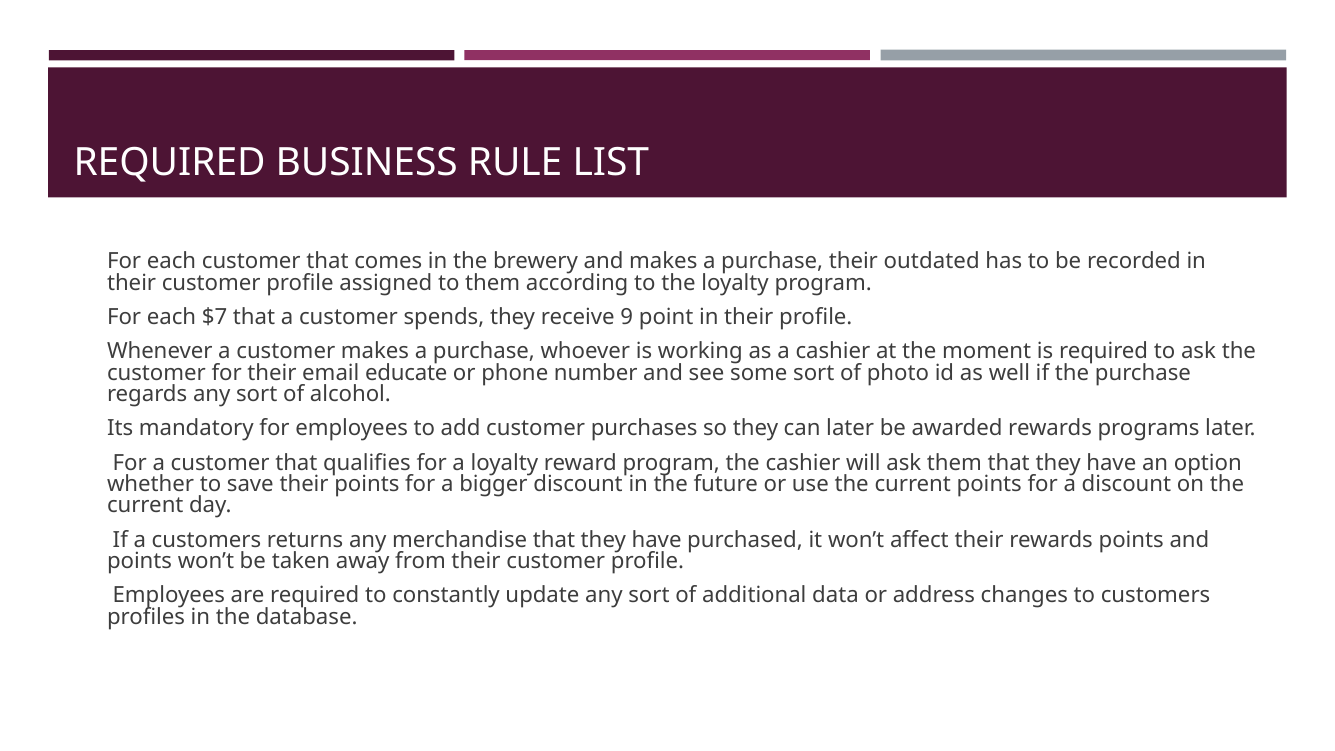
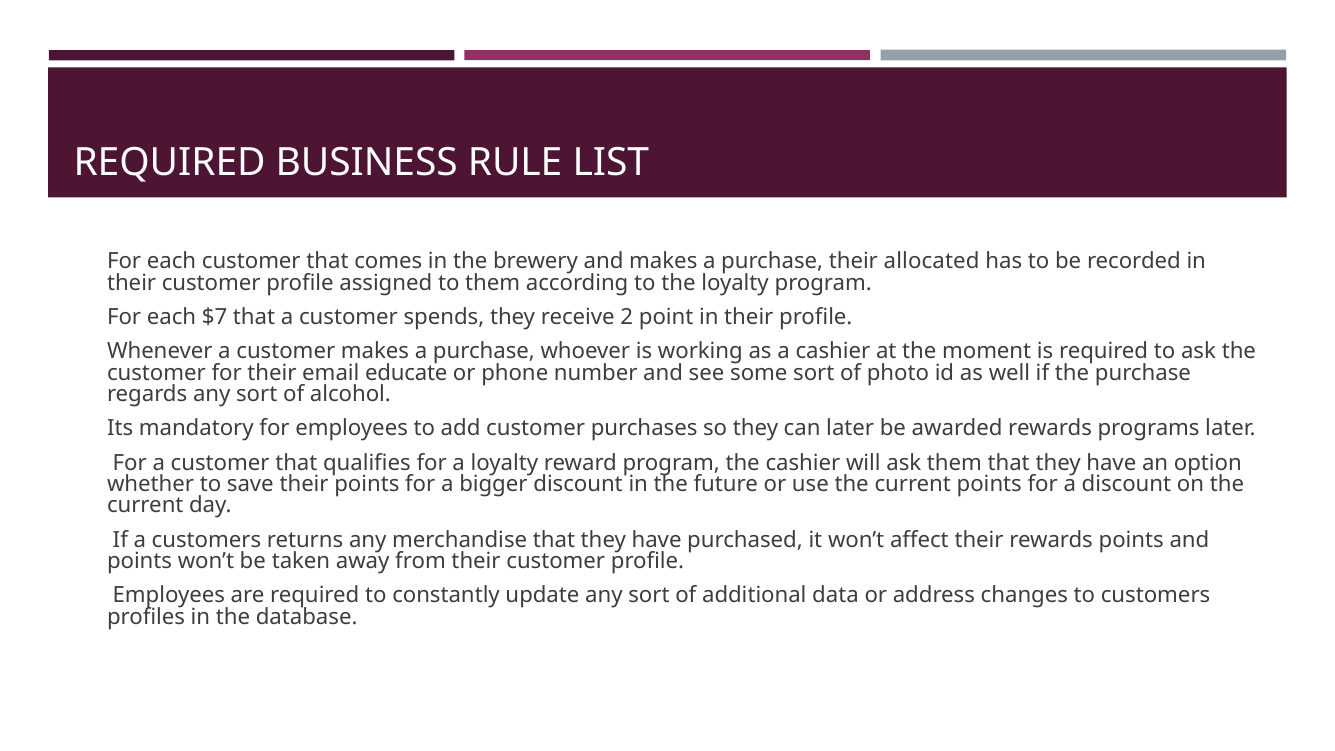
outdated: outdated -> allocated
9: 9 -> 2
